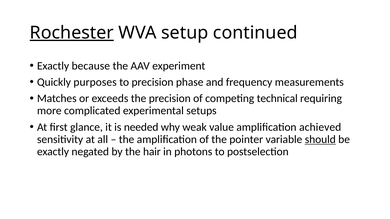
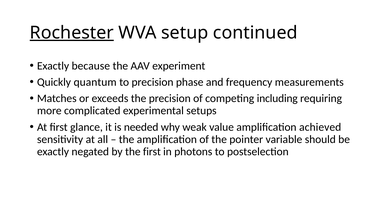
purposes: purposes -> quantum
technical: technical -> including
should underline: present -> none
the hair: hair -> first
